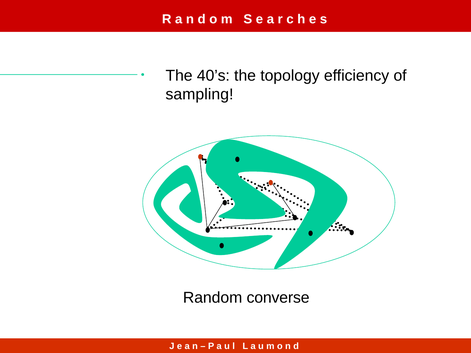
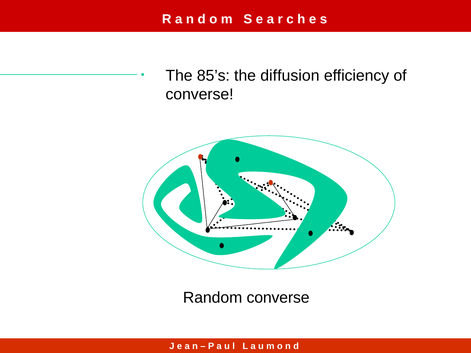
40’s: 40’s -> 85’s
topology: topology -> diffusion
sampling at (199, 94): sampling -> converse
